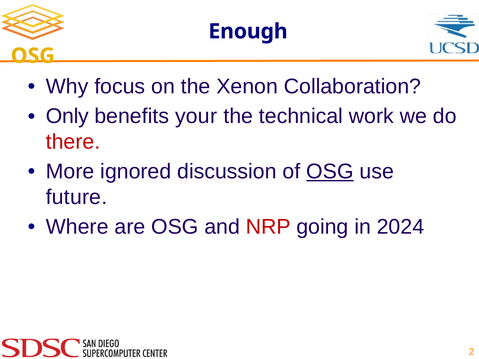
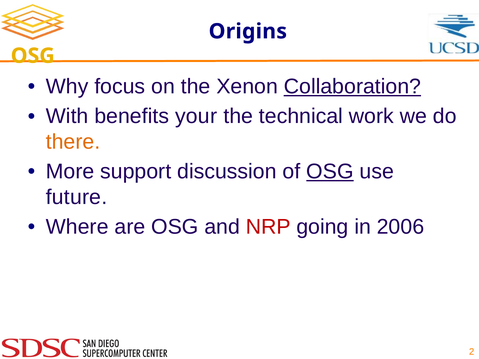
Enough: Enough -> Origins
Collaboration underline: none -> present
Only: Only -> With
there colour: red -> orange
ignored: ignored -> support
2024: 2024 -> 2006
